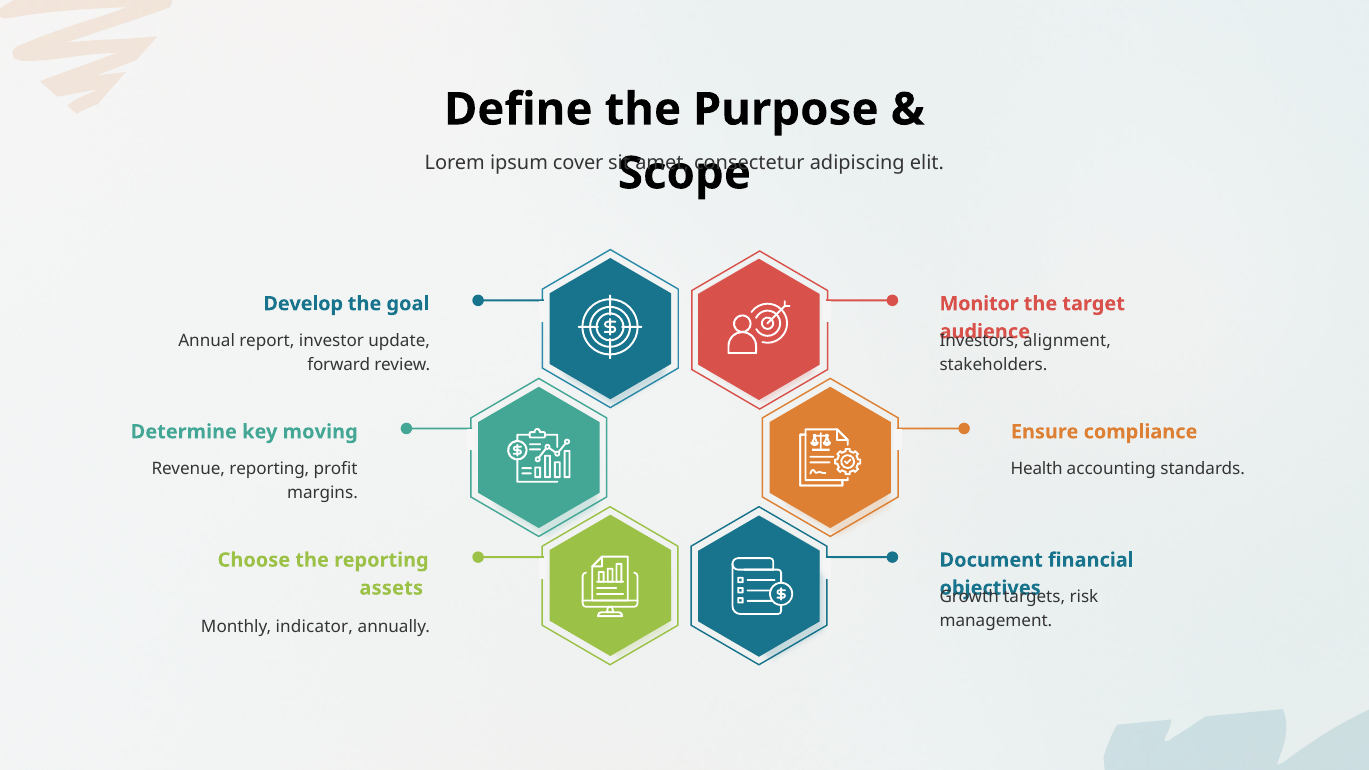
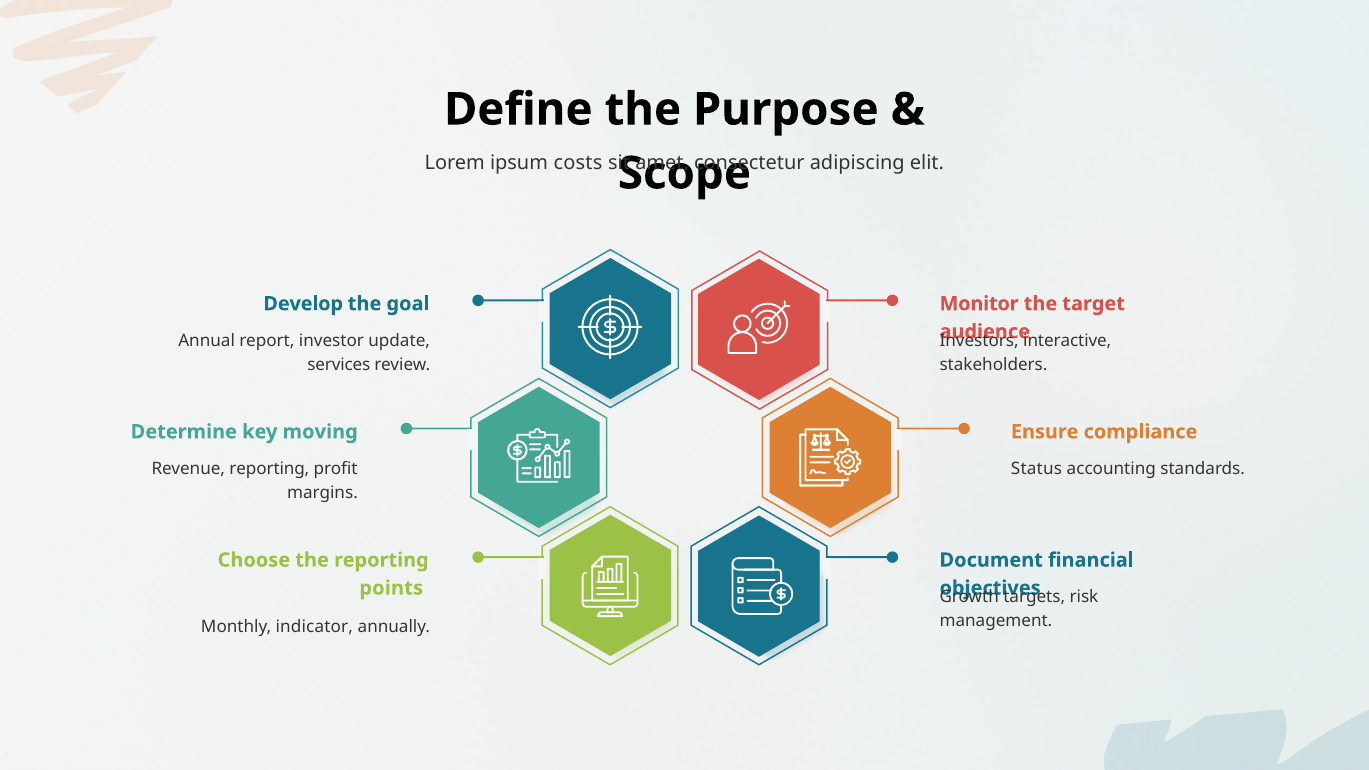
cover: cover -> costs
alignment: alignment -> interactive
forward: forward -> services
Health: Health -> Status
assets: assets -> points
